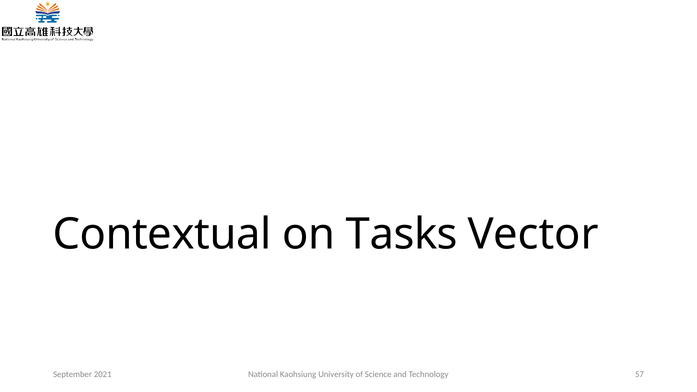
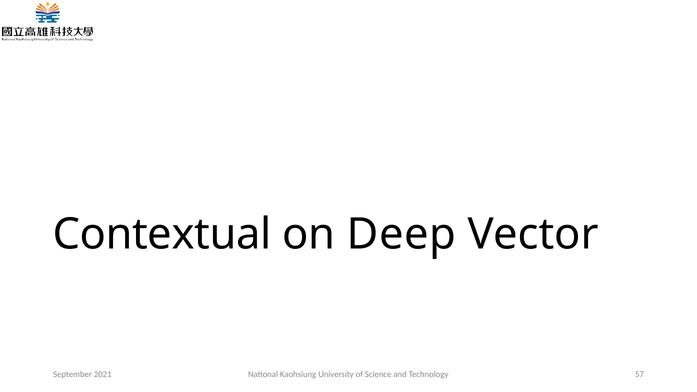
Tasks: Tasks -> Deep
